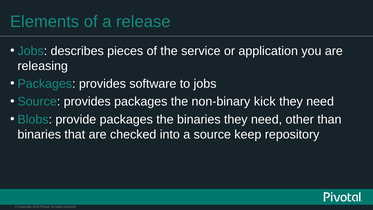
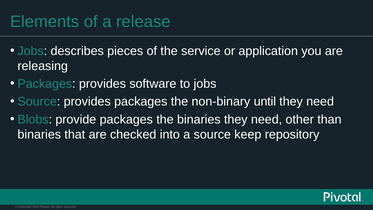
kick: kick -> until
